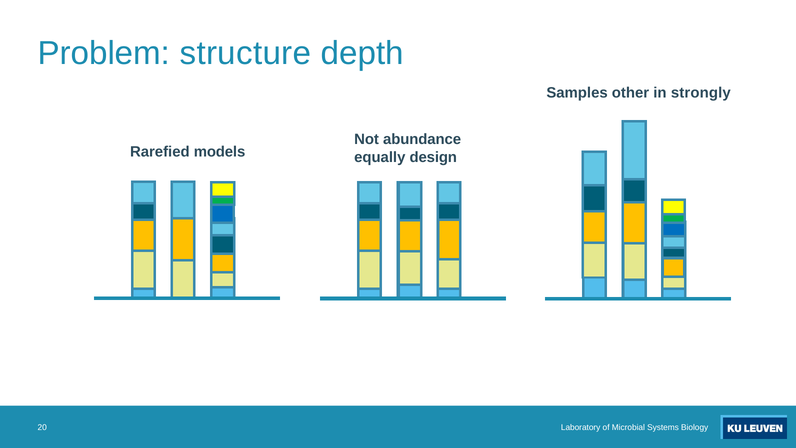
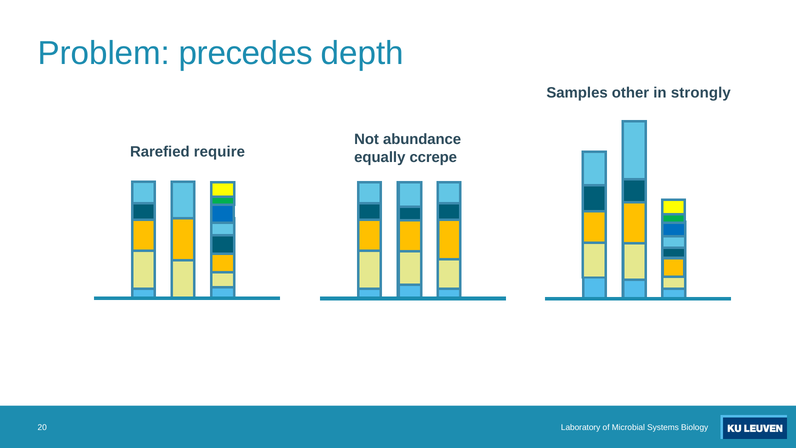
structure: structure -> precedes
models: models -> require
design: design -> ccrepe
